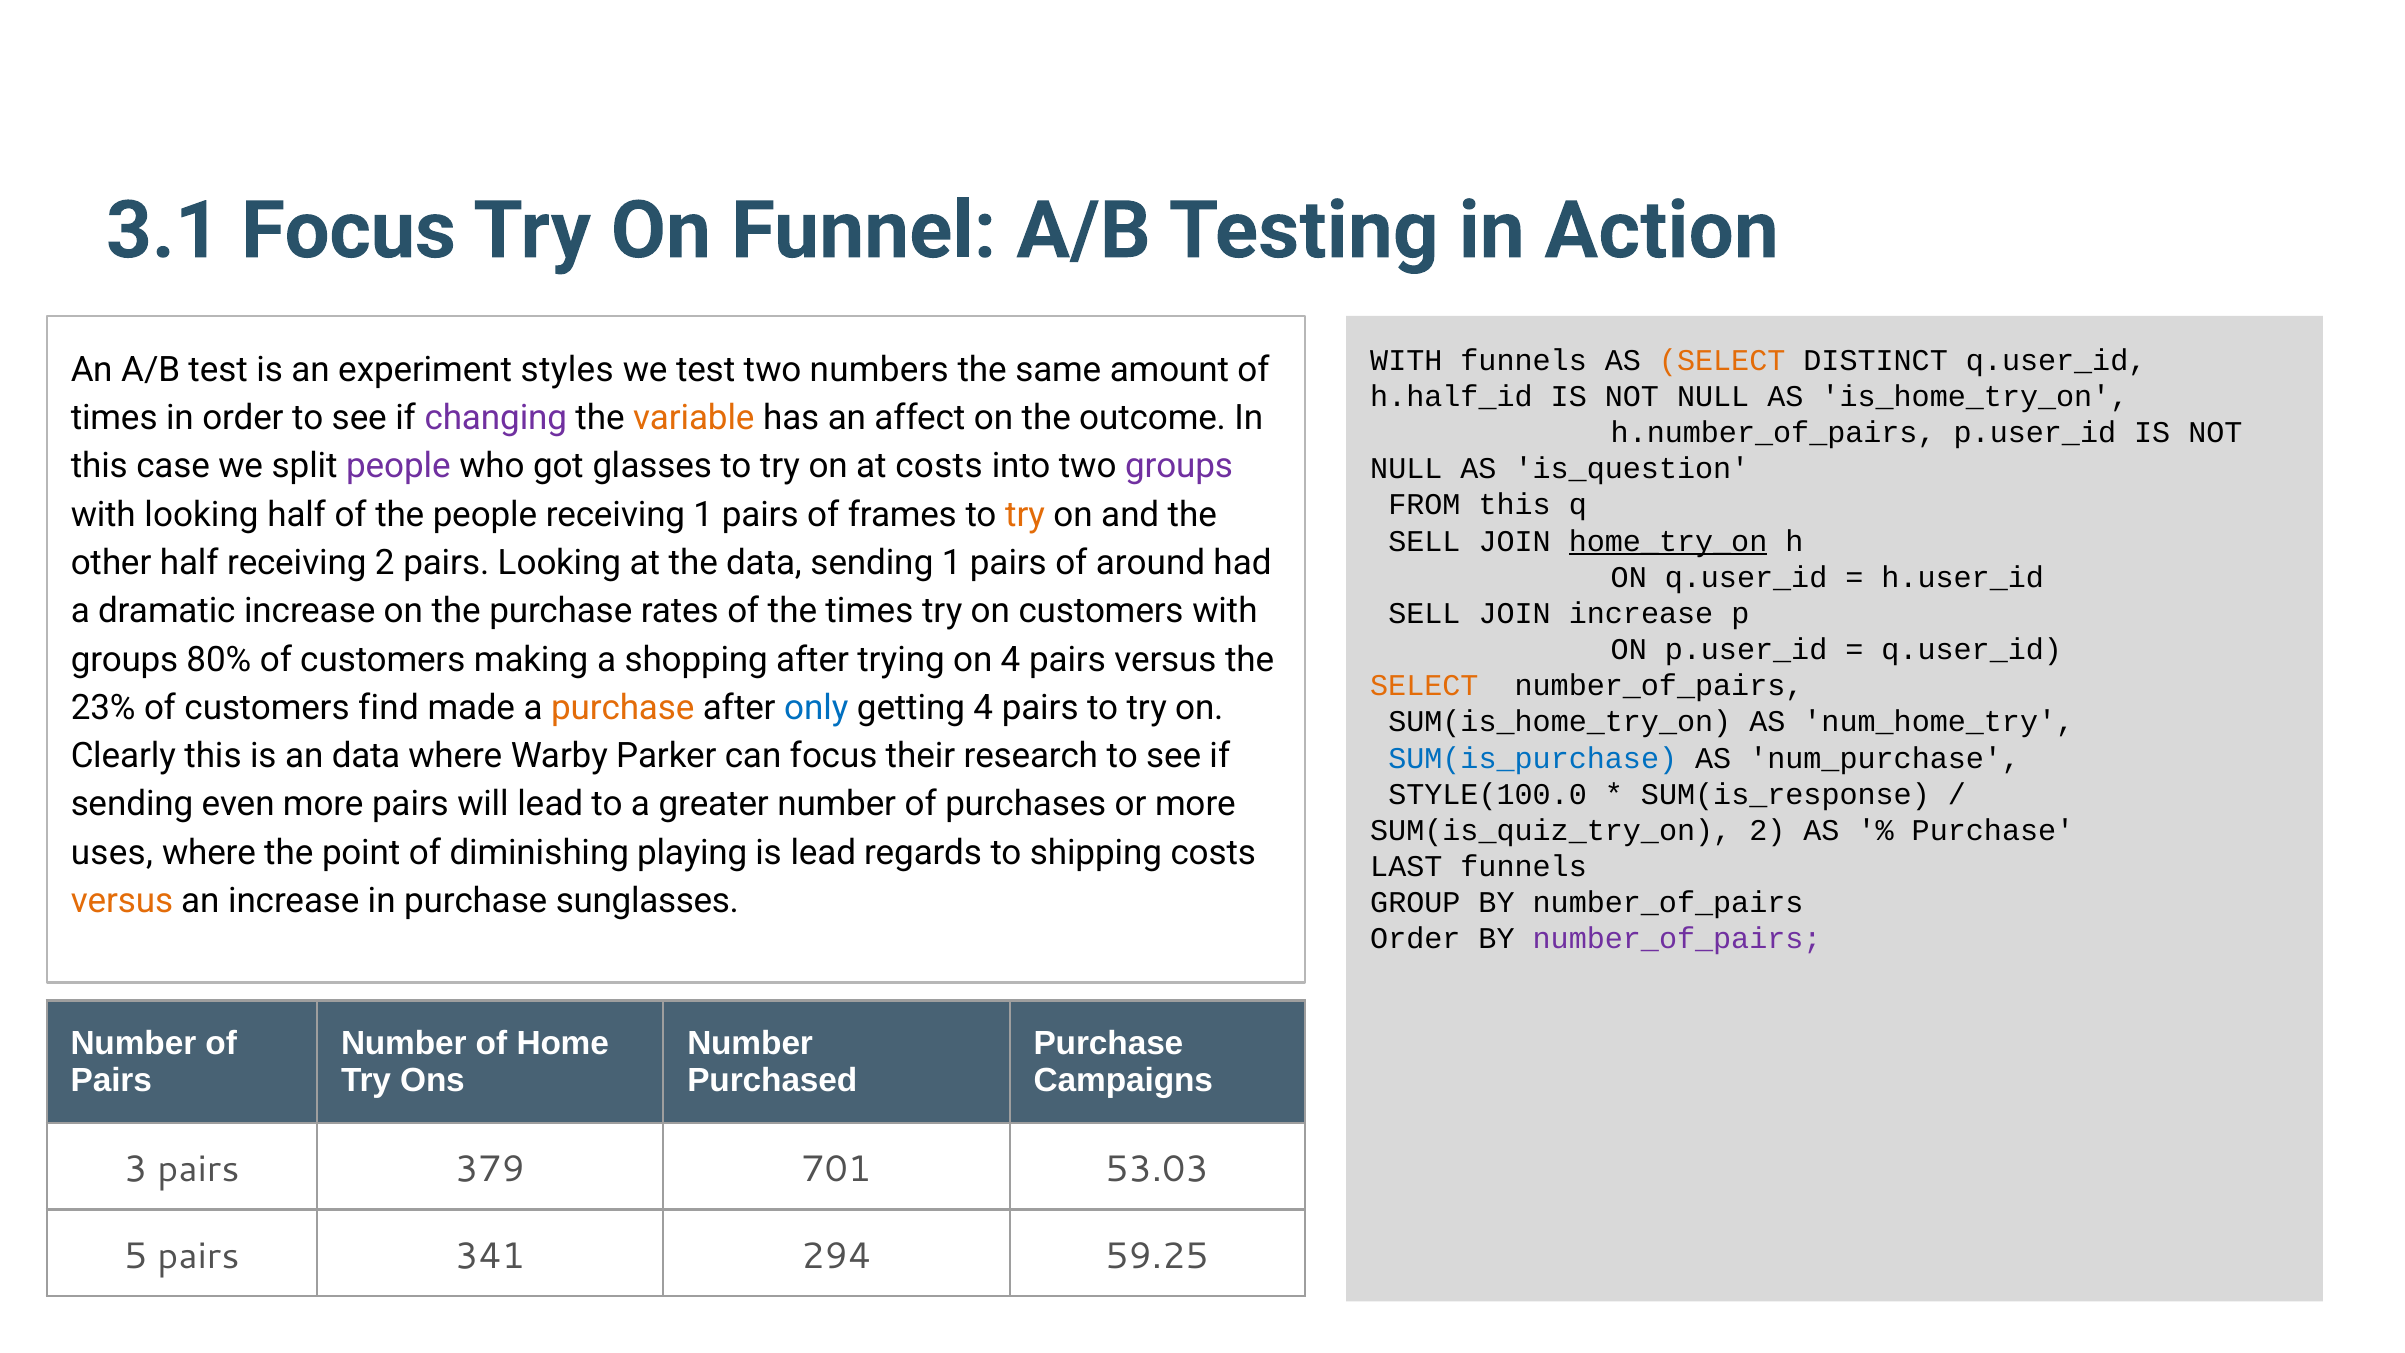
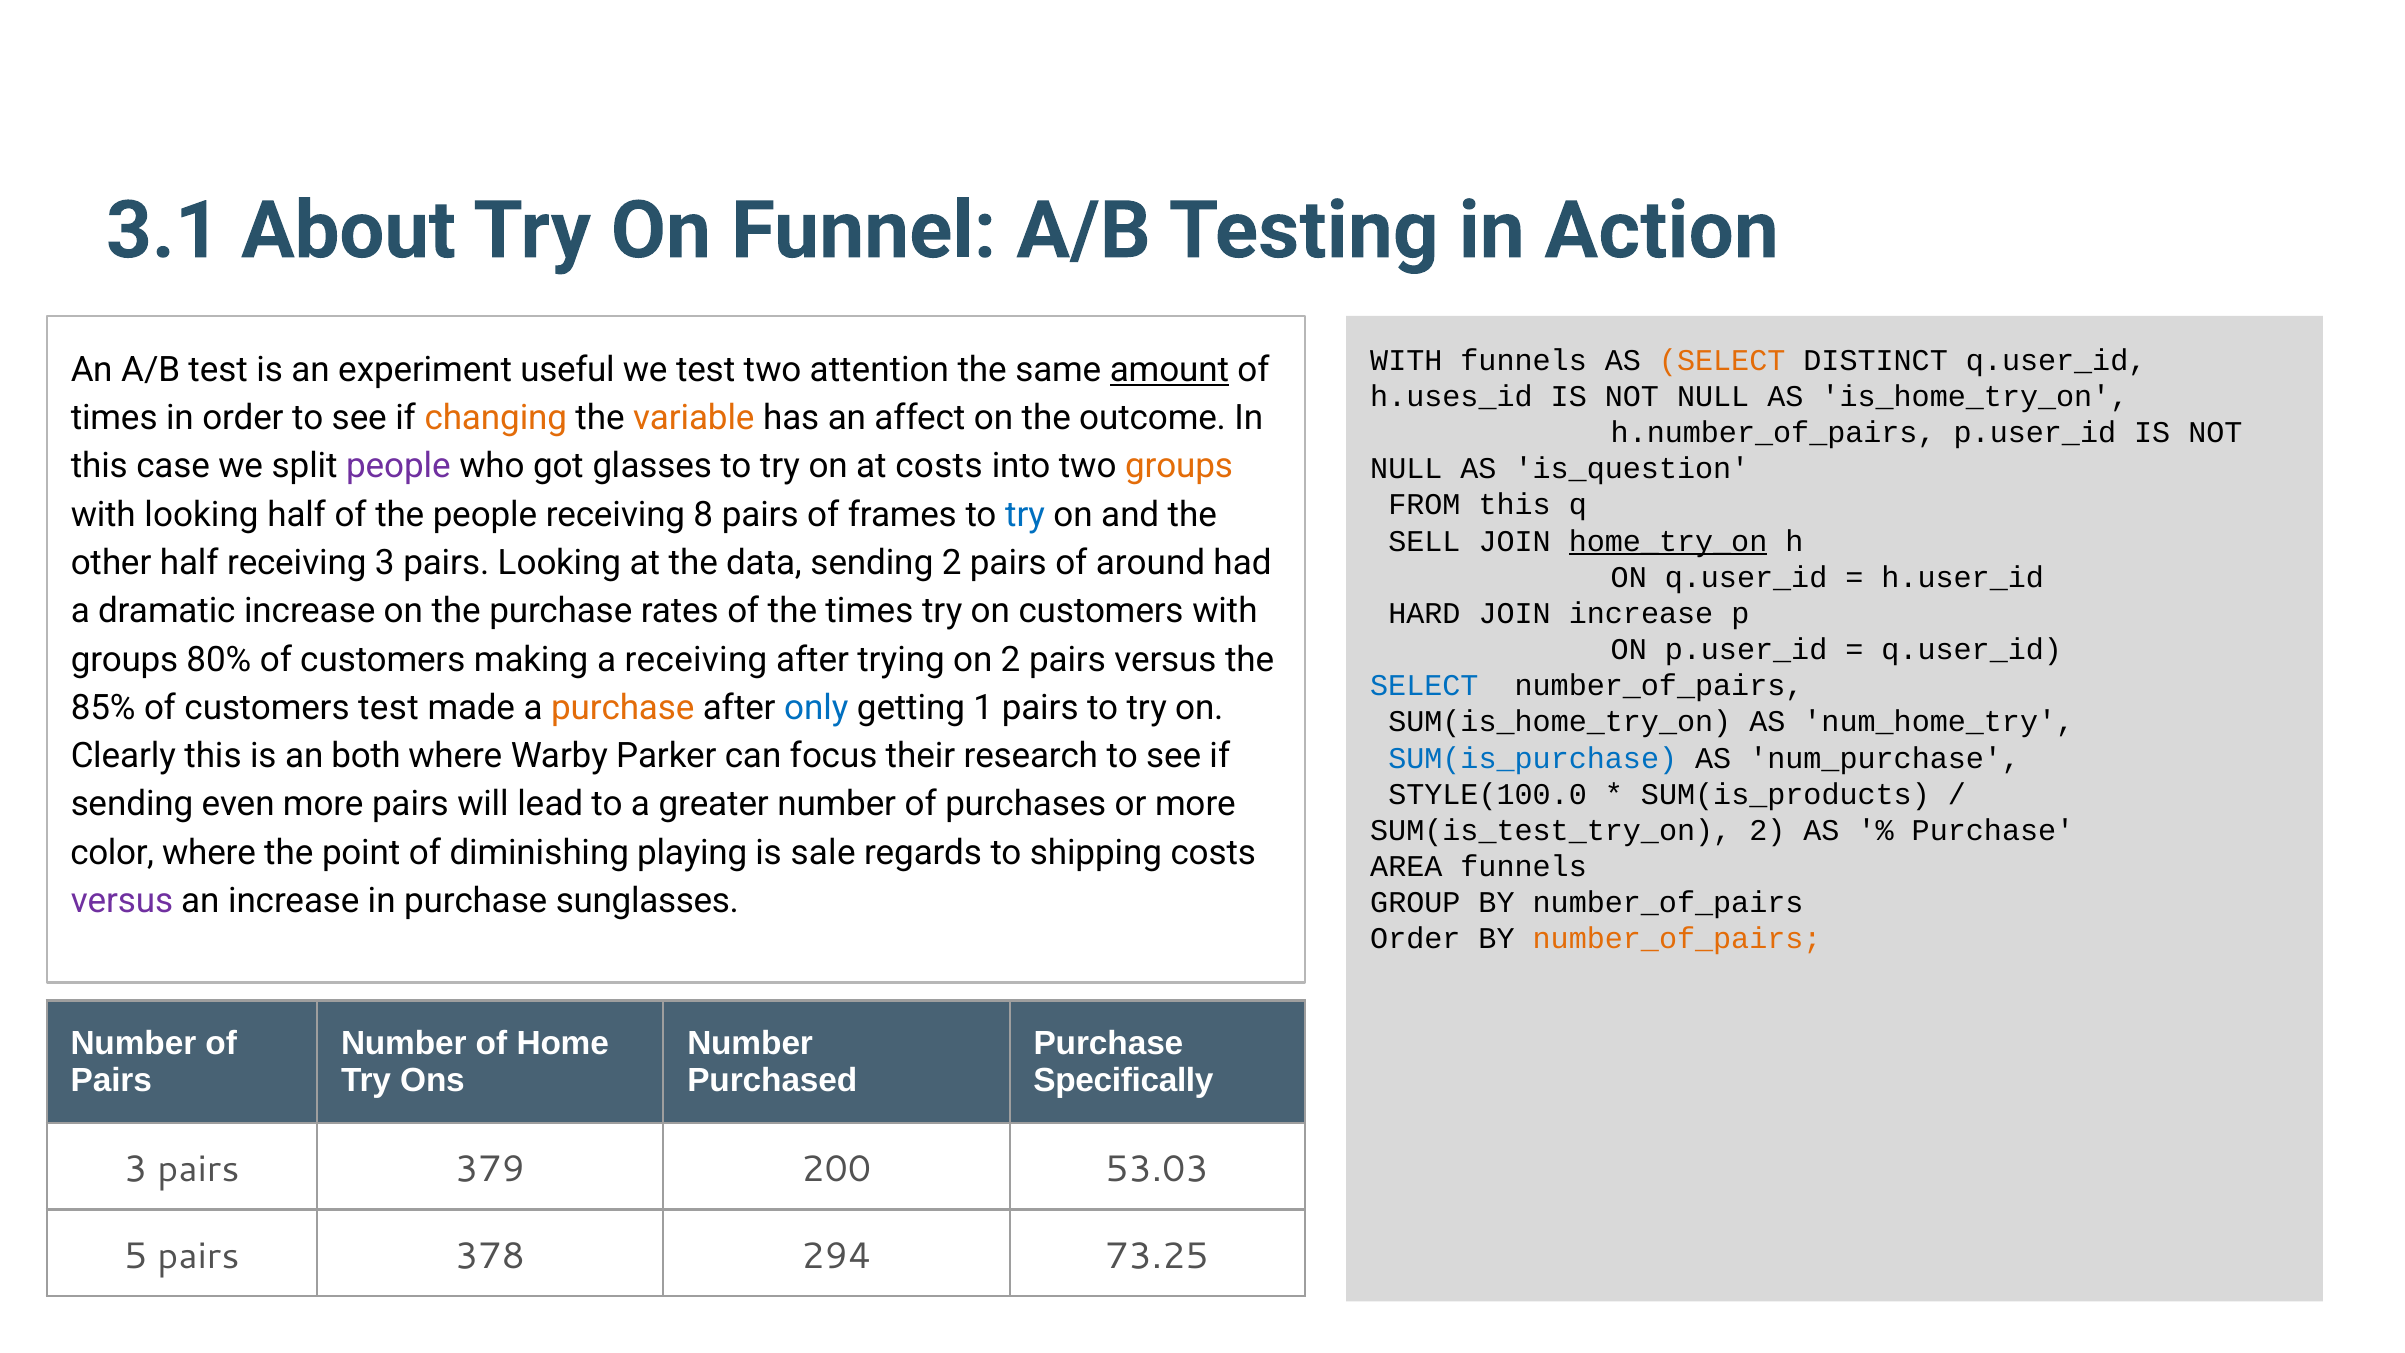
3.1 Focus: Focus -> About
styles: styles -> useful
numbers: numbers -> attention
amount underline: none -> present
h.half_id: h.half_id -> h.uses_id
changing colour: purple -> orange
groups at (1179, 466) colour: purple -> orange
receiving 1: 1 -> 8
try at (1025, 515) colour: orange -> blue
receiving 2: 2 -> 3
sending 1: 1 -> 2
SELL at (1424, 613): SELL -> HARD
a shopping: shopping -> receiving
on 4: 4 -> 2
SELECT at (1424, 686) colour: orange -> blue
23%: 23% -> 85%
customers find: find -> test
getting 4: 4 -> 1
an data: data -> both
SUM(is_response: SUM(is_response -> SUM(is_products
SUM(is_quiz_try_on: SUM(is_quiz_try_on -> SUM(is_test_try_on
uses: uses -> color
is lead: lead -> sale
LAST: LAST -> AREA
versus at (122, 901) colour: orange -> purple
number_of_pairs at (1677, 939) colour: purple -> orange
Campaigns: Campaigns -> Specifically
701: 701 -> 200
341: 341 -> 378
59.25: 59.25 -> 73.25
